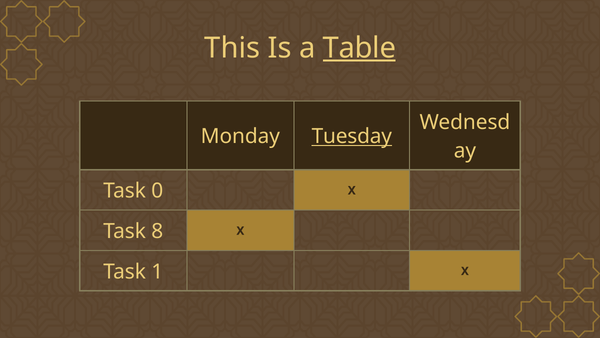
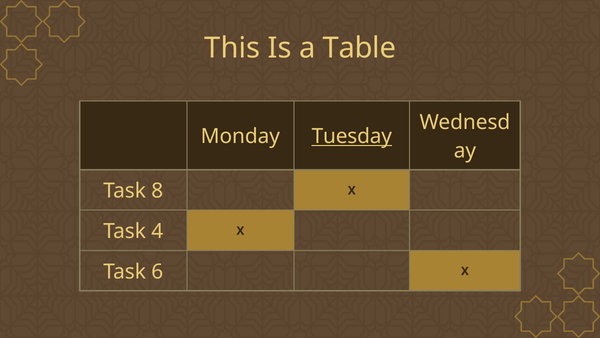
Table underline: present -> none
0: 0 -> 8
8: 8 -> 4
1: 1 -> 6
